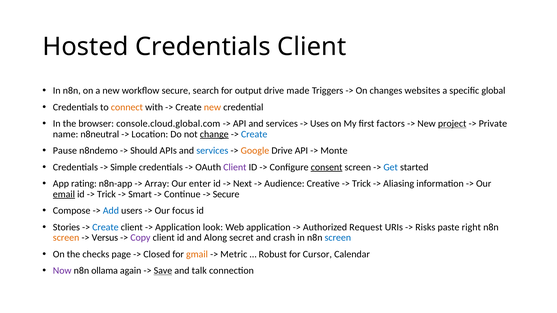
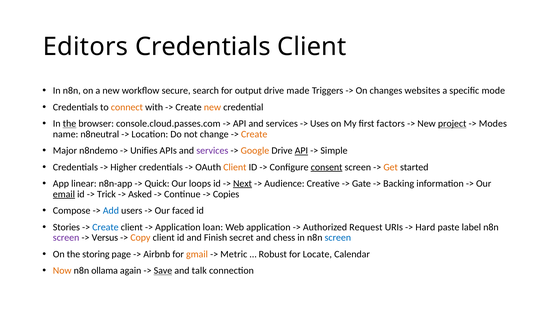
Hosted: Hosted -> Editors
global: global -> mode
the at (69, 124) underline: none -> present
console.cloud.global.com: console.cloud.global.com -> console.cloud.passes.com
Private: Private -> Modes
change underline: present -> none
Create at (254, 134) colour: blue -> orange
Pause: Pause -> Major
Should: Should -> Unifies
services at (212, 151) colour: blue -> purple
API at (301, 151) underline: none -> present
Monte: Monte -> Simple
Simple: Simple -> Higher
Client at (235, 167) colour: purple -> orange
Get colour: blue -> orange
rating: rating -> linear
Array: Array -> Quick
enter: enter -> loops
Next underline: none -> present
Trick at (361, 184): Trick -> Gate
Aliasing: Aliasing -> Backing
Smart: Smart -> Asked
Secure at (226, 194): Secure -> Copies
focus: focus -> faced
look: look -> loan
Risks: Risks -> Hard
right: right -> label
screen at (66, 238) colour: orange -> purple
Copy colour: purple -> orange
Along: Along -> Finish
crash: crash -> chess
checks: checks -> storing
Closed: Closed -> Airbnb
Cursor: Cursor -> Locate
Now colour: purple -> orange
